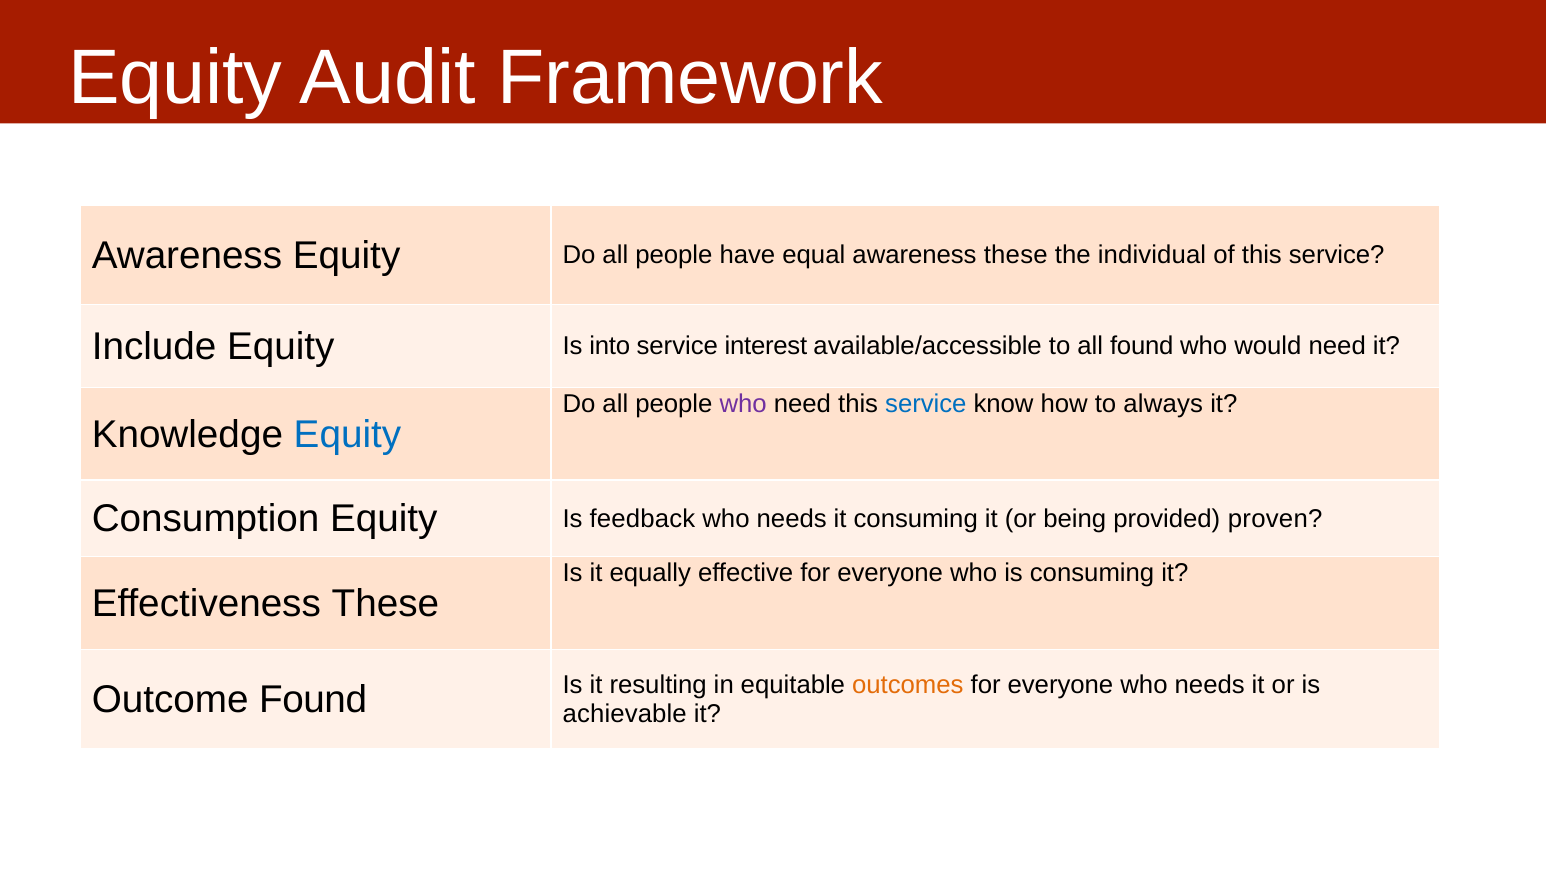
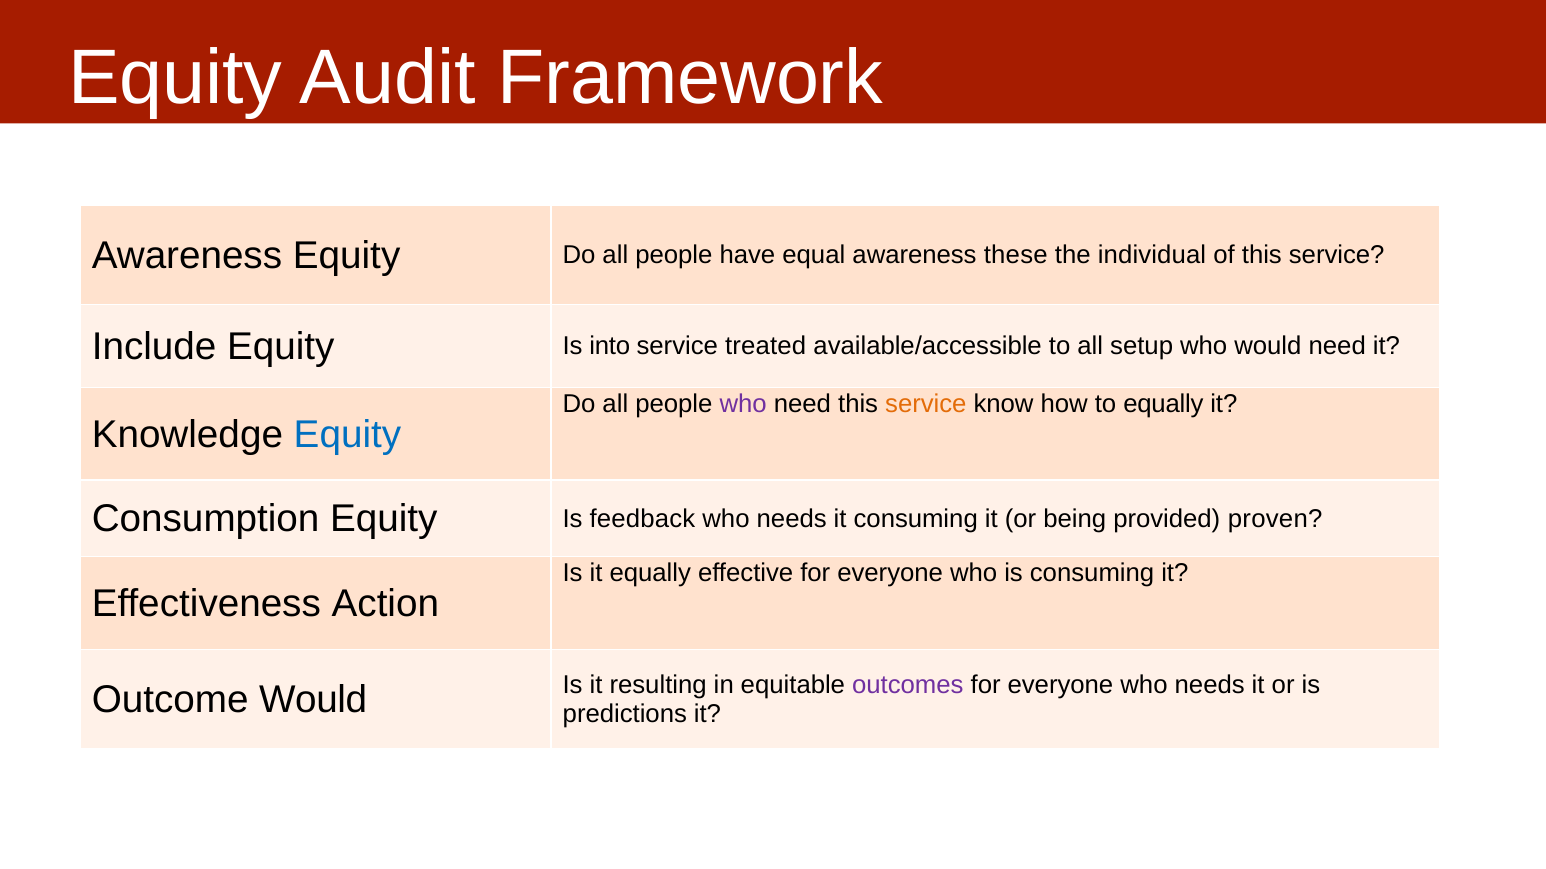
interest: interest -> treated
all found: found -> setup
service at (926, 404) colour: blue -> orange
to always: always -> equally
Effectiveness These: These -> Action
Outcome Found: Found -> Would
outcomes colour: orange -> purple
achievable: achievable -> predictions
